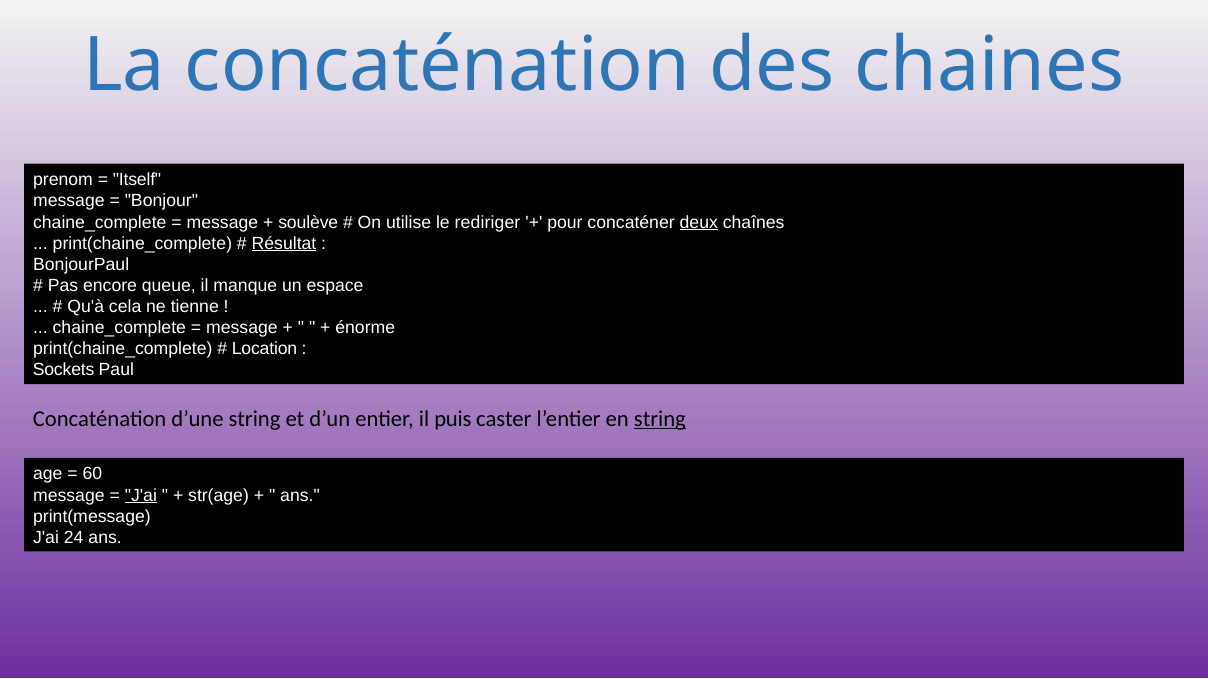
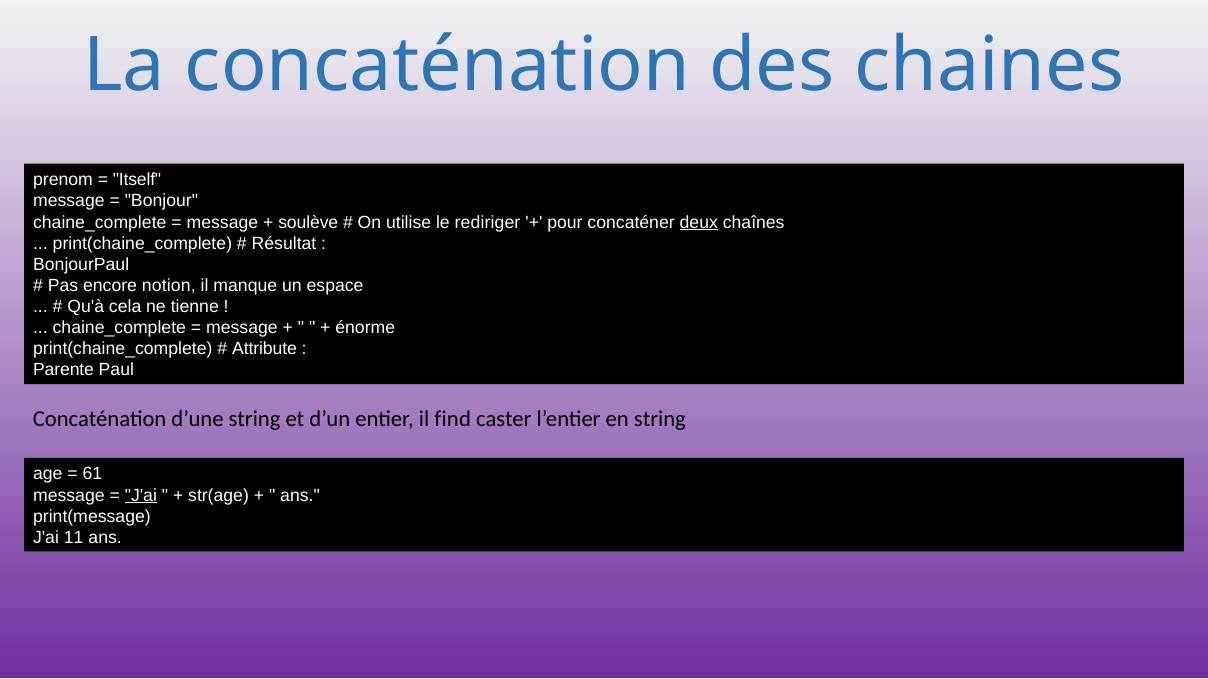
Résultat underline: present -> none
queue: queue -> notion
Location: Location -> Attribute
Sockets: Sockets -> Parente
puis: puis -> find
string at (660, 419) underline: present -> none
60: 60 -> 61
24: 24 -> 11
